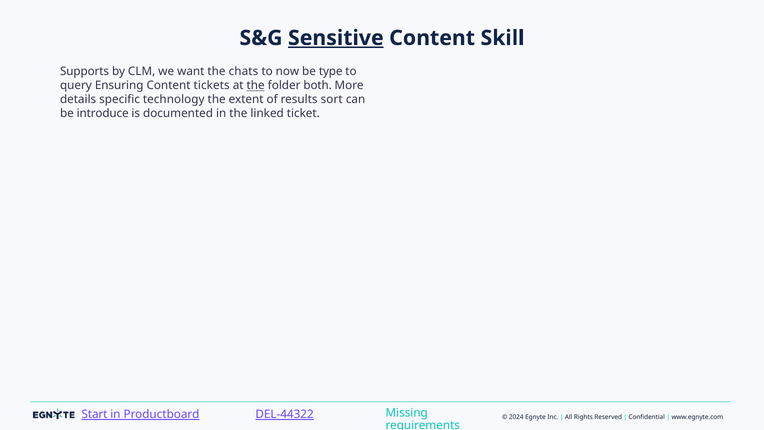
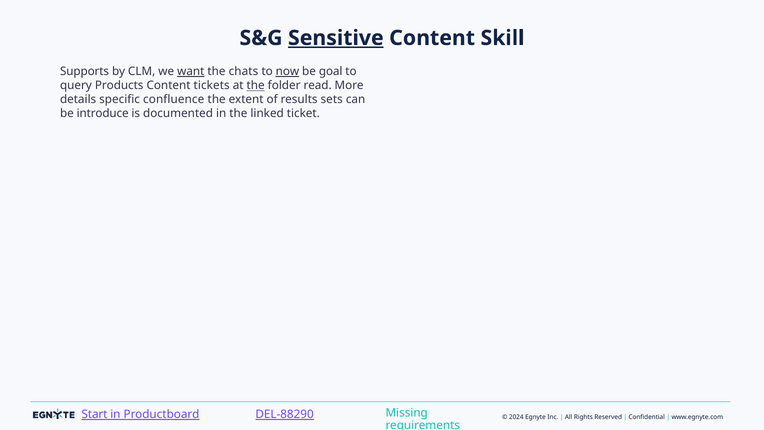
want underline: none -> present
now underline: none -> present
type: type -> goal
Ensuring: Ensuring -> Products
both: both -> read
technology: technology -> confluence
sort: sort -> sets
DEL-44322: DEL-44322 -> DEL-88290
